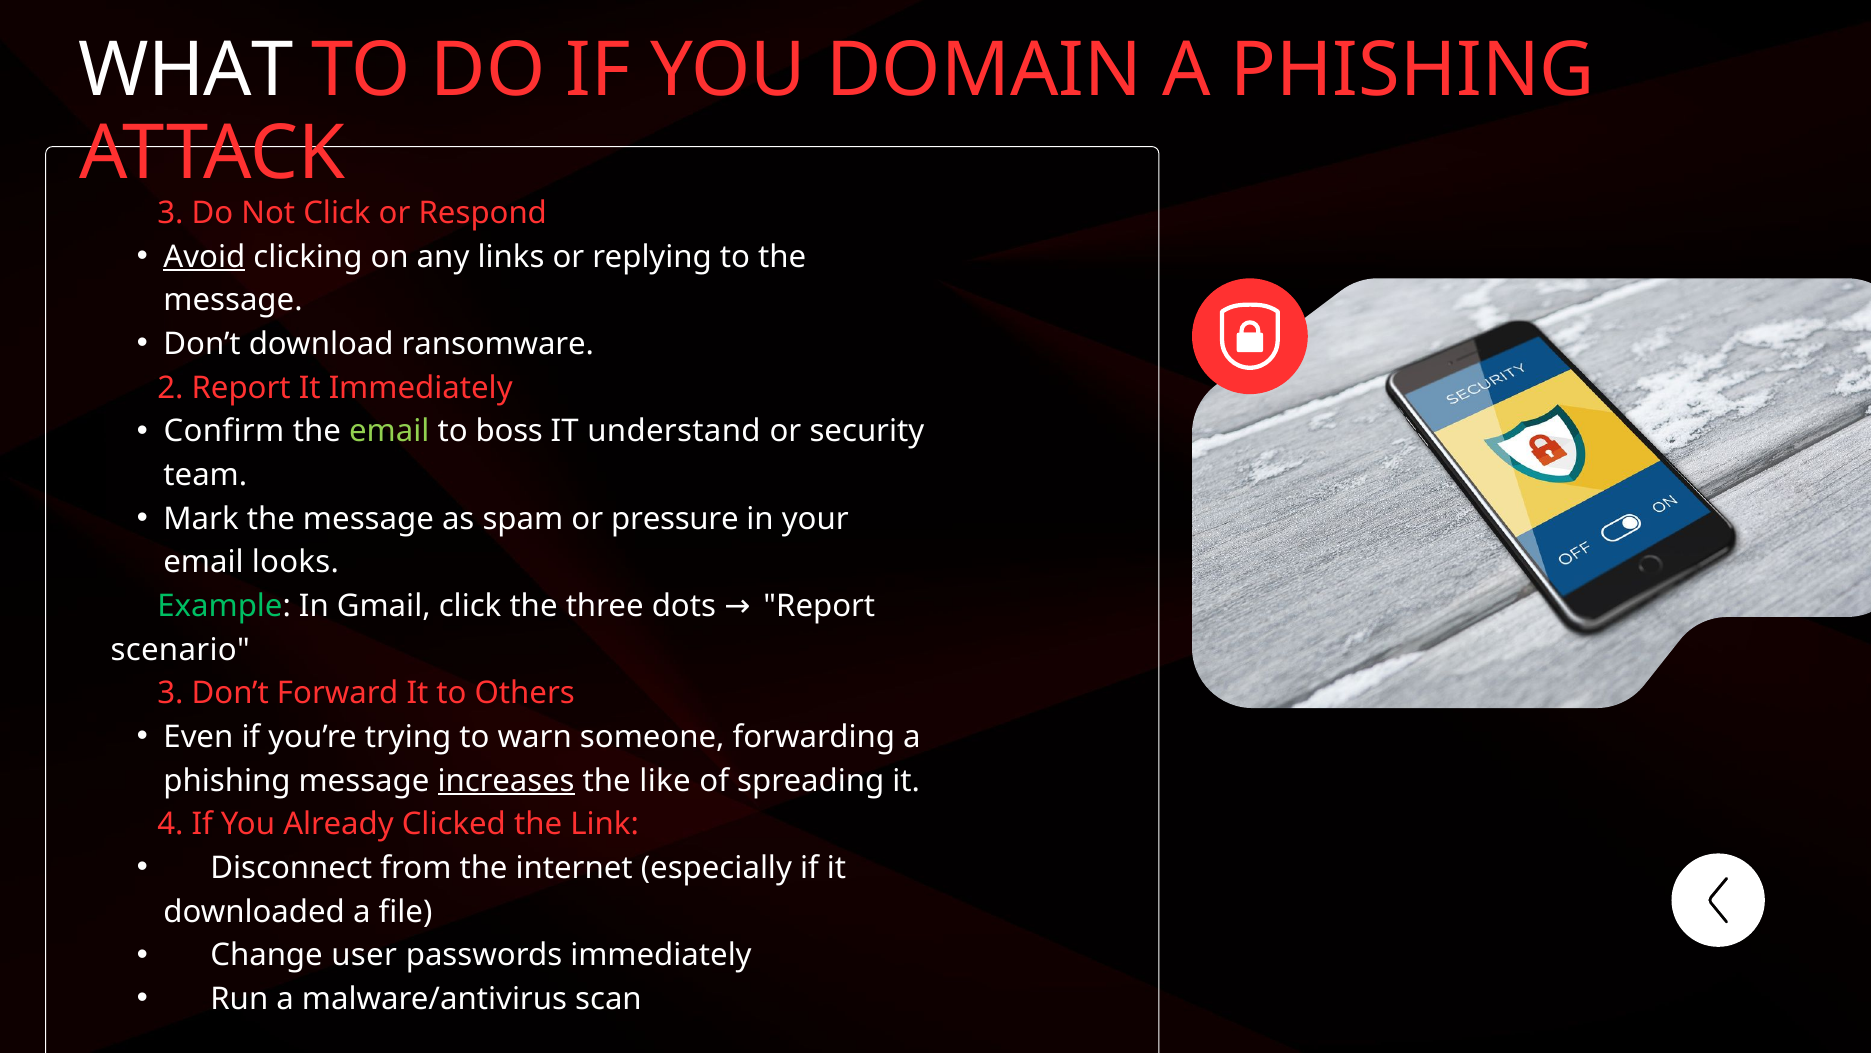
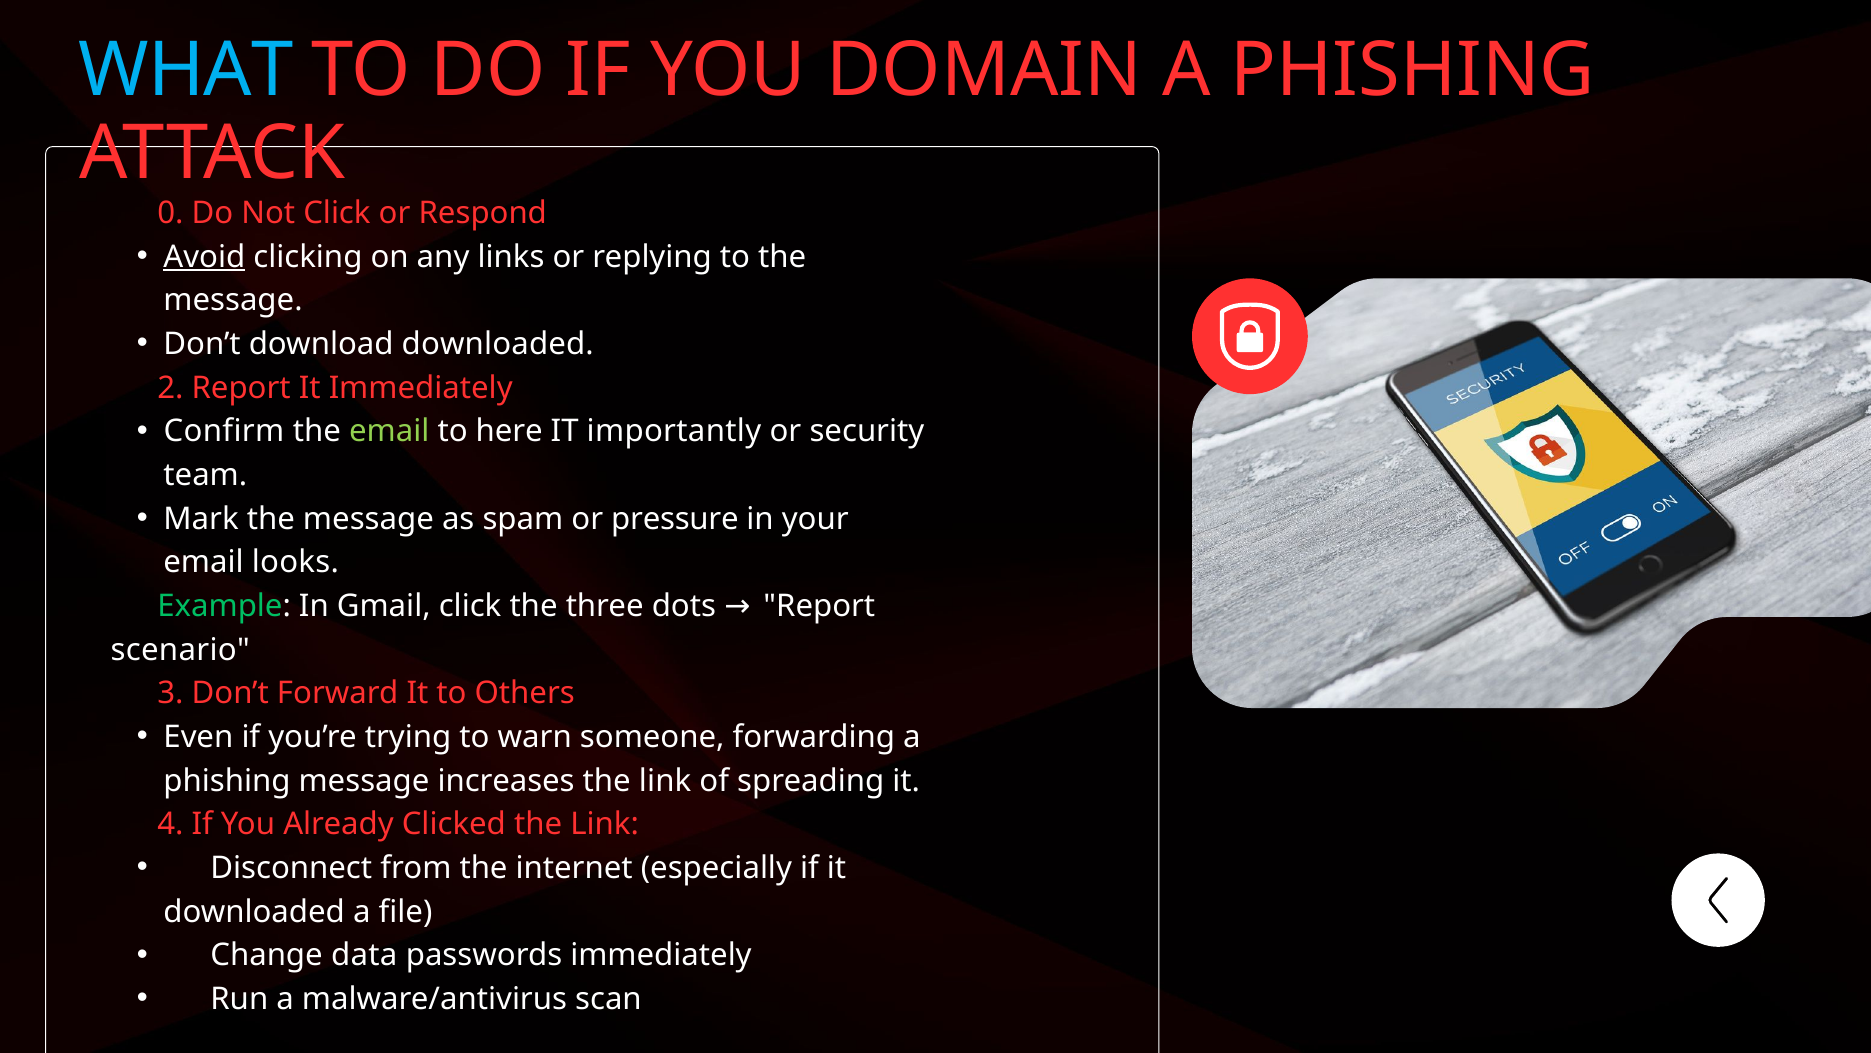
WHAT colour: white -> light blue
3 at (170, 213): 3 -> 0
download ransomware: ransomware -> downloaded
boss: boss -> here
understand: understand -> importantly
increases underline: present -> none
like at (665, 781): like -> link
user: user -> data
